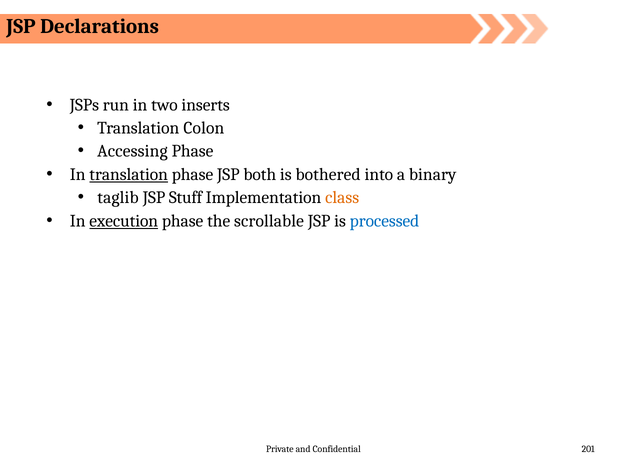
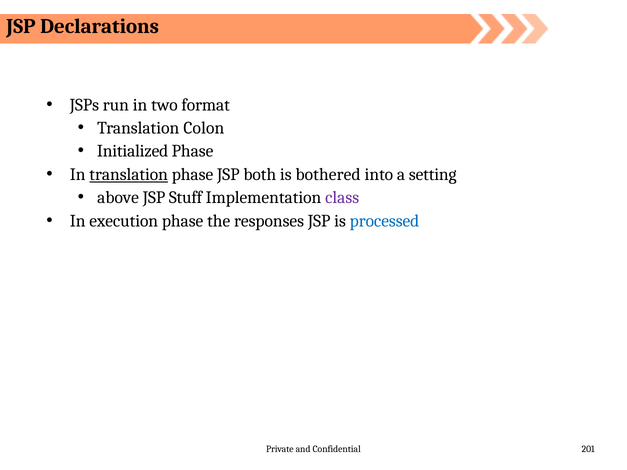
inserts: inserts -> format
Accessing: Accessing -> Initialized
binary: binary -> setting
taglib: taglib -> above
class colour: orange -> purple
execution underline: present -> none
scrollable: scrollable -> responses
